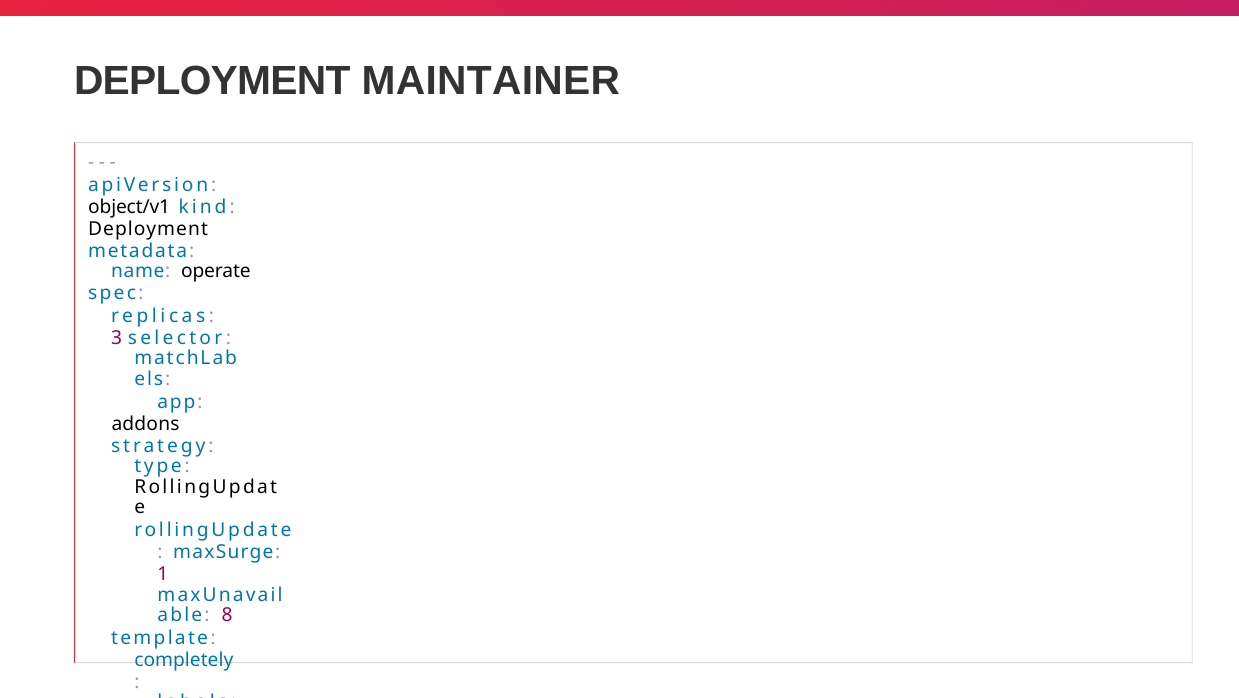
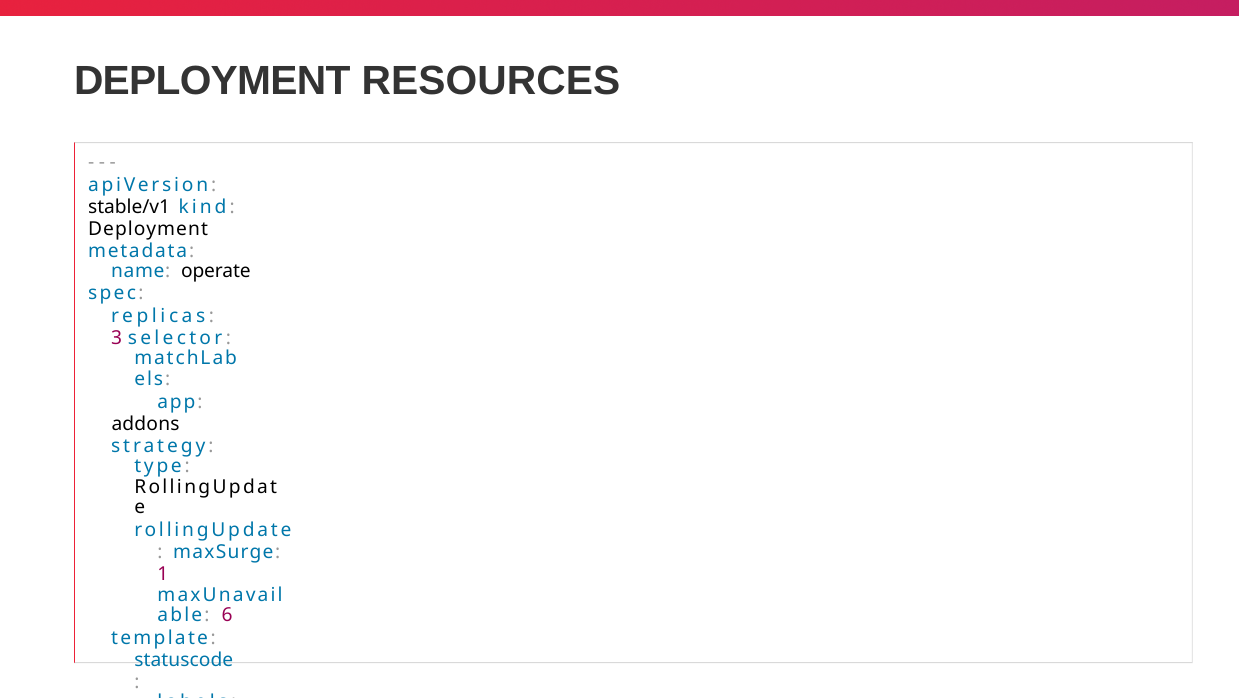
MAINTAINER: MAINTAINER -> RESOURCES
object/v1: object/v1 -> stable/v1
8: 8 -> 6
completely: completely -> statuscode
